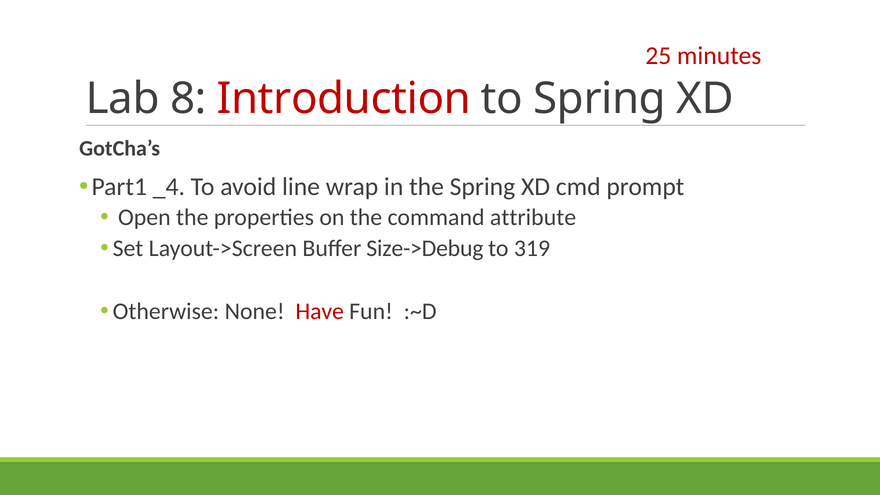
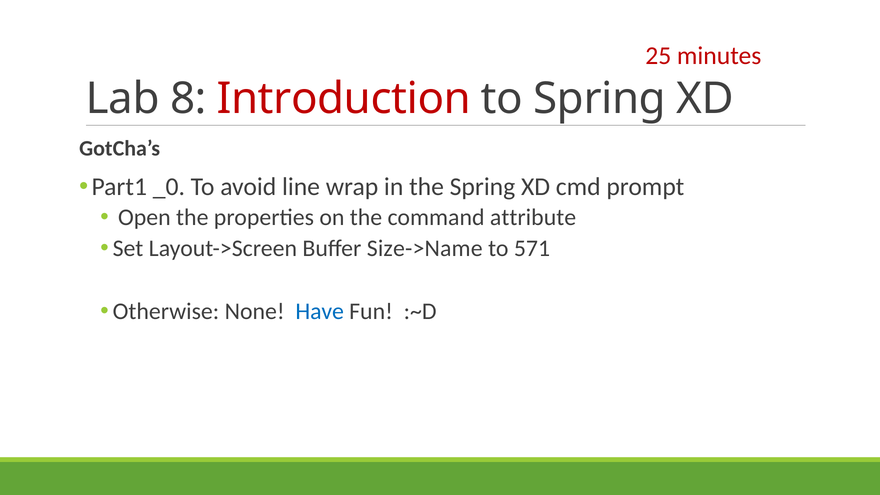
_4: _4 -> _0
Size->Debug: Size->Debug -> Size->Name
319: 319 -> 571
Have colour: red -> blue
